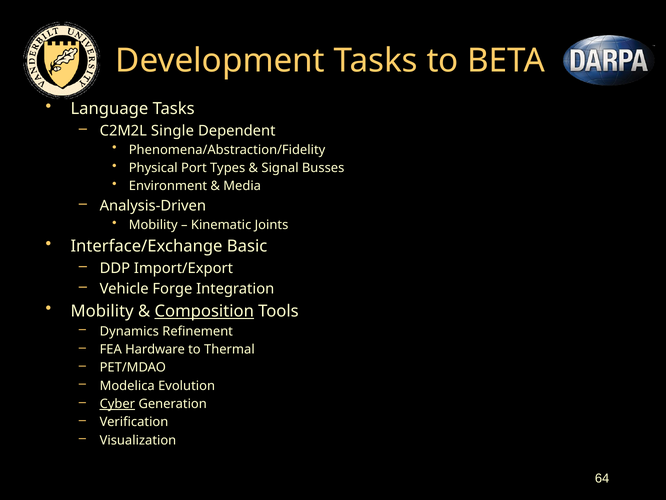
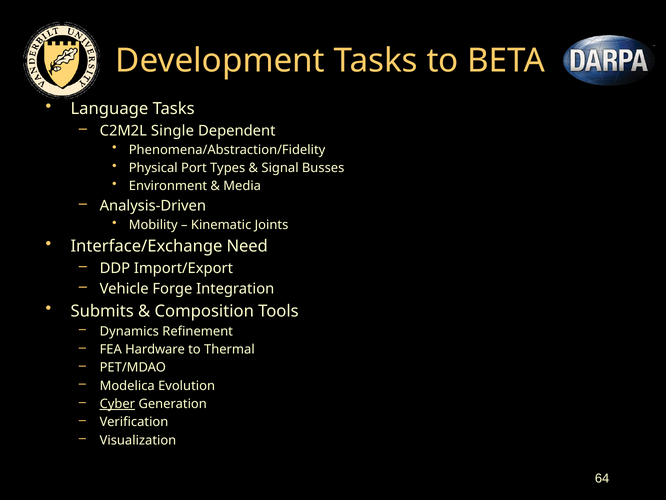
Basic: Basic -> Need
Mobility at (102, 311): Mobility -> Submits
Composition underline: present -> none
